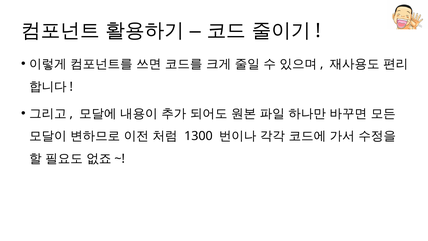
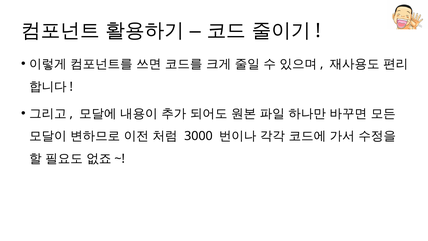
1300: 1300 -> 3000
